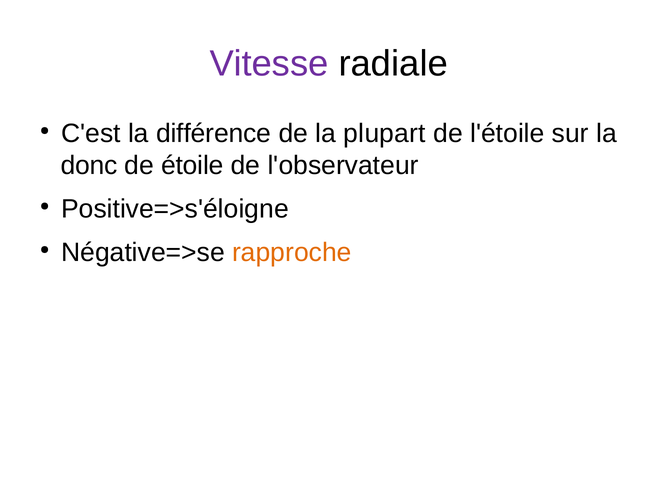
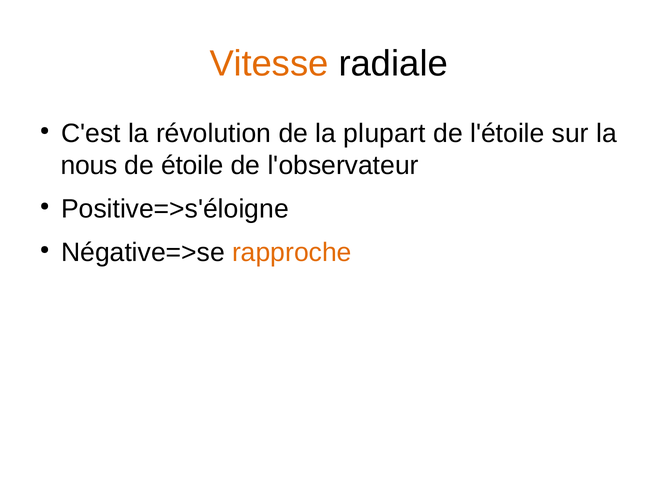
Vitesse colour: purple -> orange
différence: différence -> révolution
donc: donc -> nous
